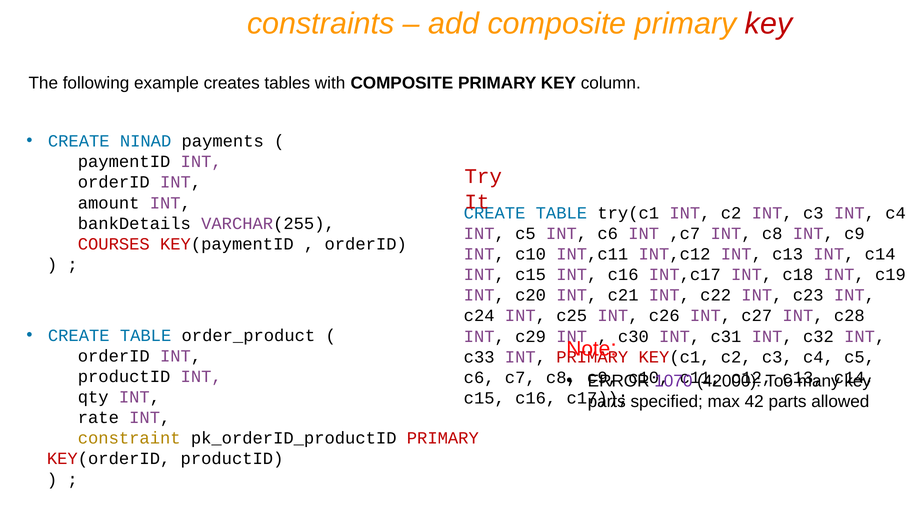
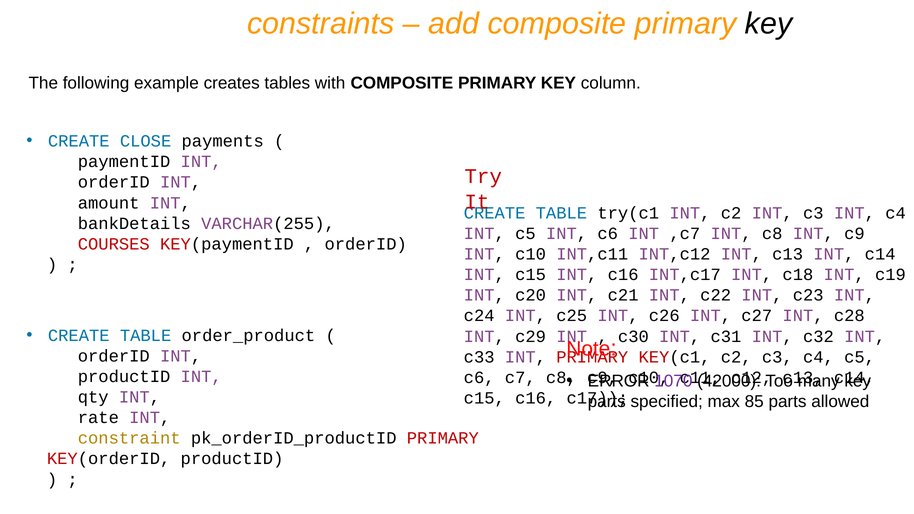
key at (769, 24) colour: red -> black
NINAD: NINAD -> CLOSE
42: 42 -> 85
